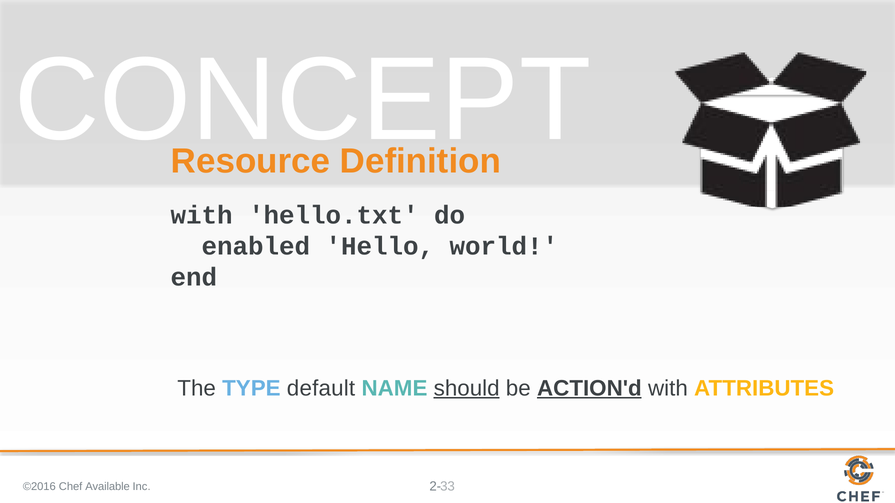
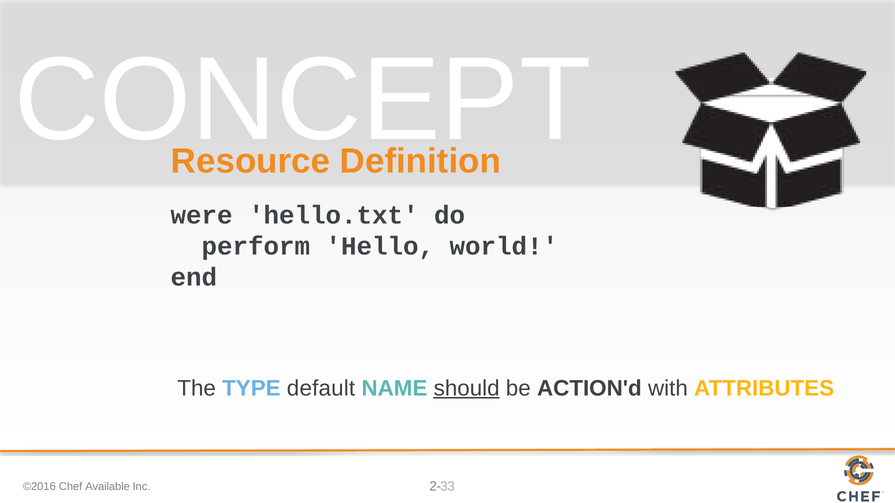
with at (202, 215): with -> were
enabled: enabled -> perform
ACTION'd underline: present -> none
